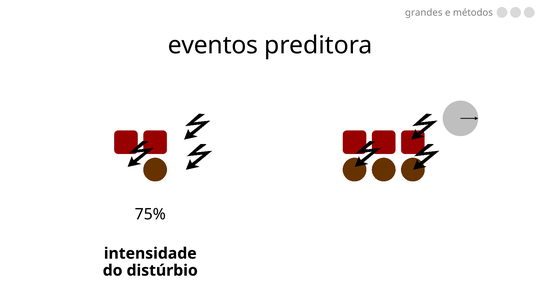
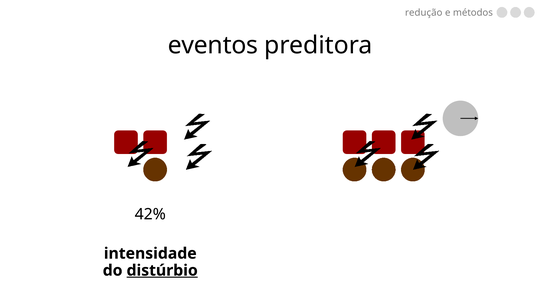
grandes: grandes -> redução
75%: 75% -> 42%
distúrbio underline: none -> present
